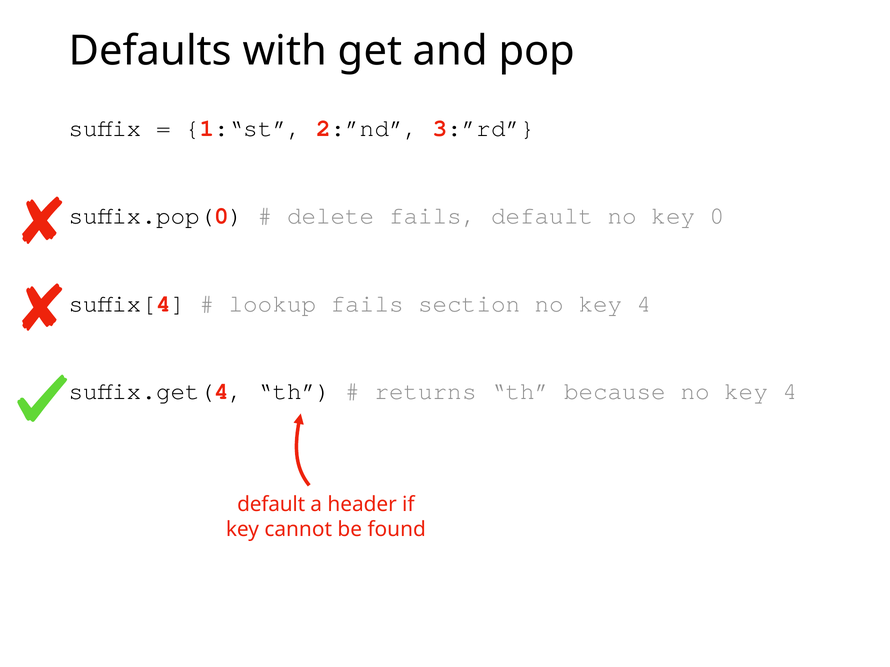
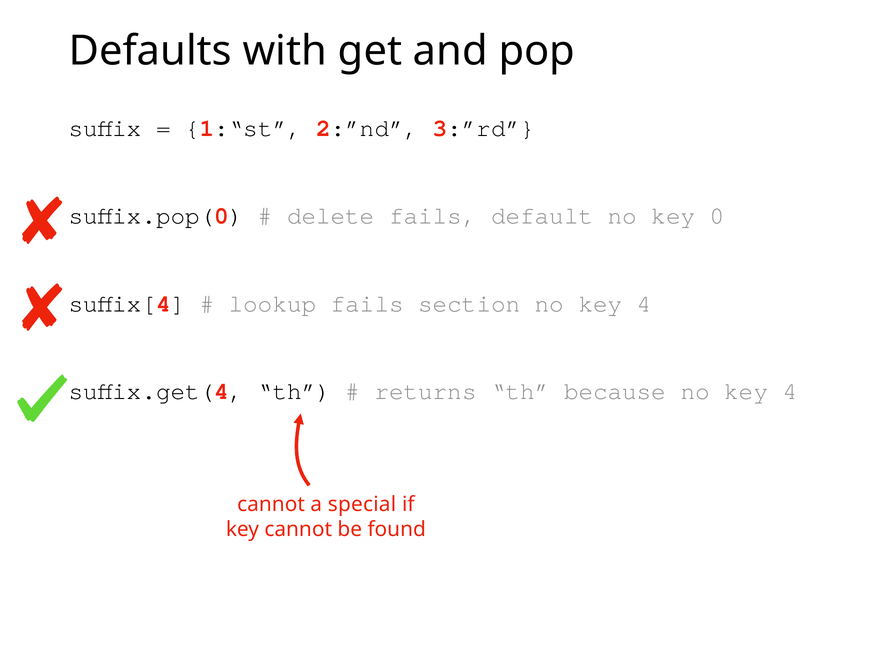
default at (271, 505): default -> cannot
header: header -> special
